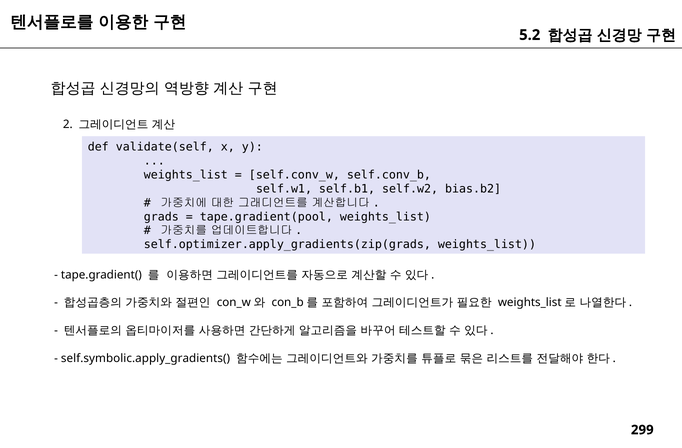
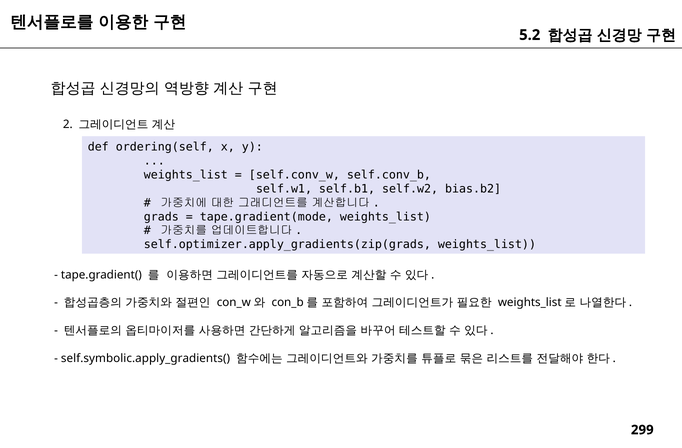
validate(self: validate(self -> ordering(self
tape.gradient(pool: tape.gradient(pool -> tape.gradient(mode
